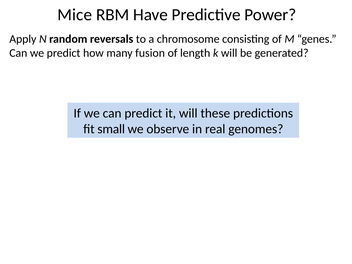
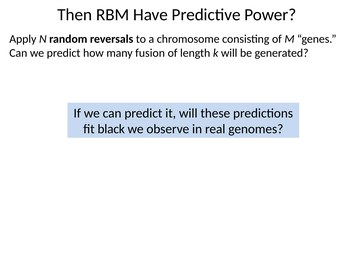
Mice: Mice -> Then
small: small -> black
